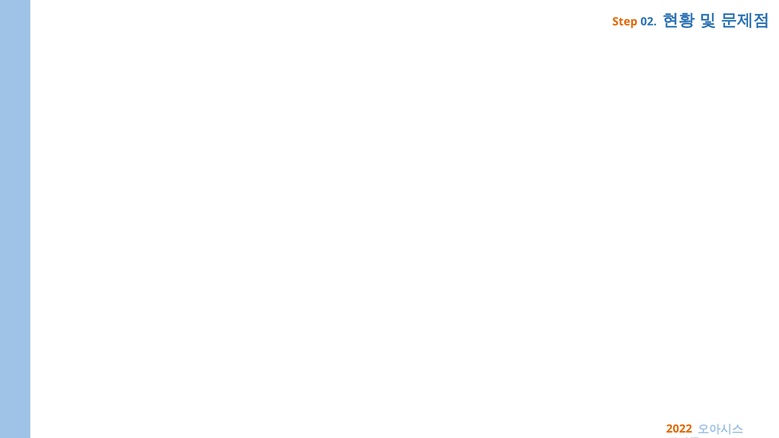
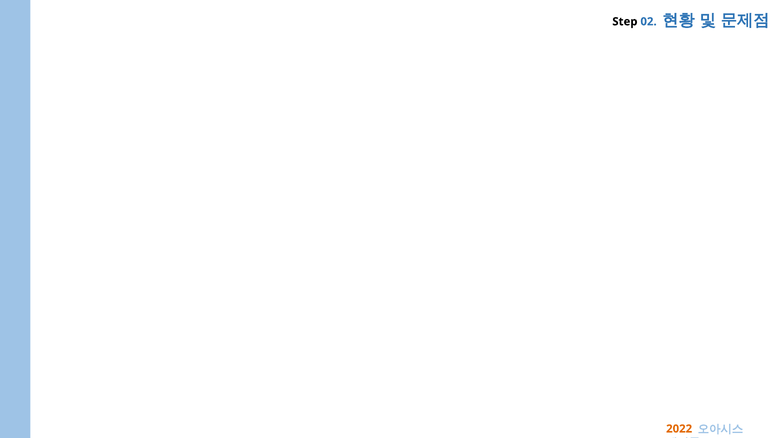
Step colour: orange -> black
